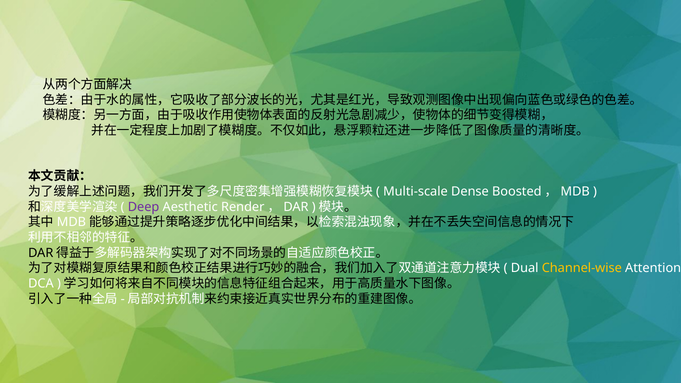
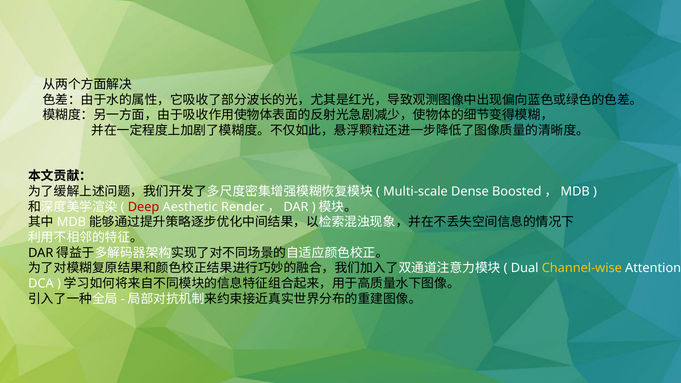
Deep colour: purple -> red
